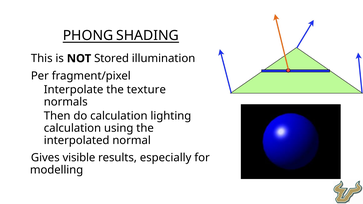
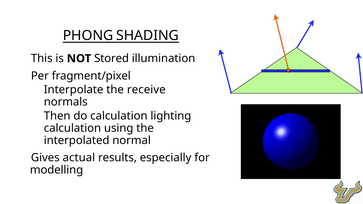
texture: texture -> receive
visible: visible -> actual
